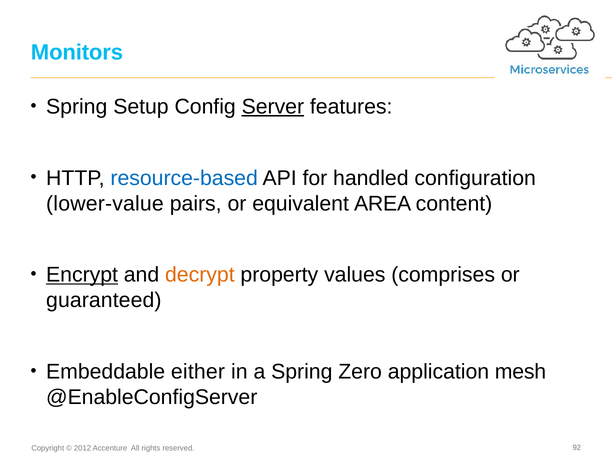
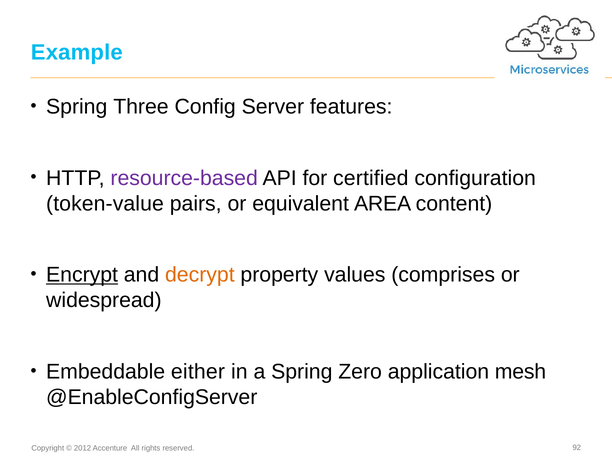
Monitors: Monitors -> Example
Setup: Setup -> Three
Server underline: present -> none
resource-based colour: blue -> purple
handled: handled -> certified
lower-value: lower-value -> token-value
guaranteed: guaranteed -> widespread
